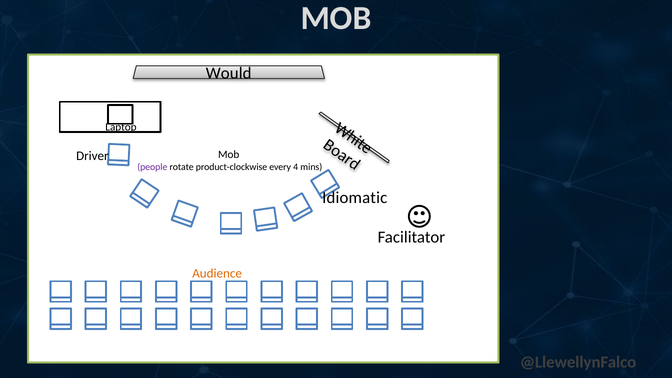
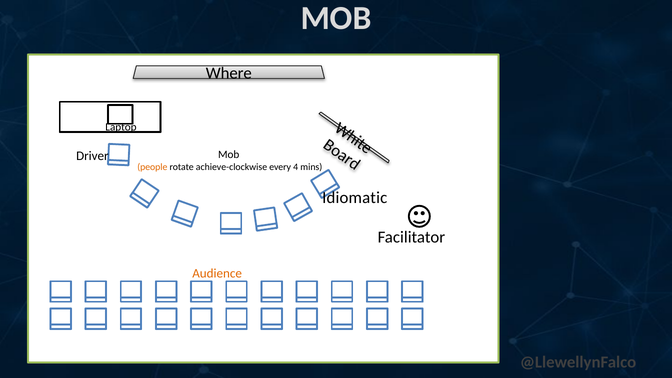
Would: Would -> Where
people colour: purple -> orange
product-clockwise: product-clockwise -> achieve-clockwise
